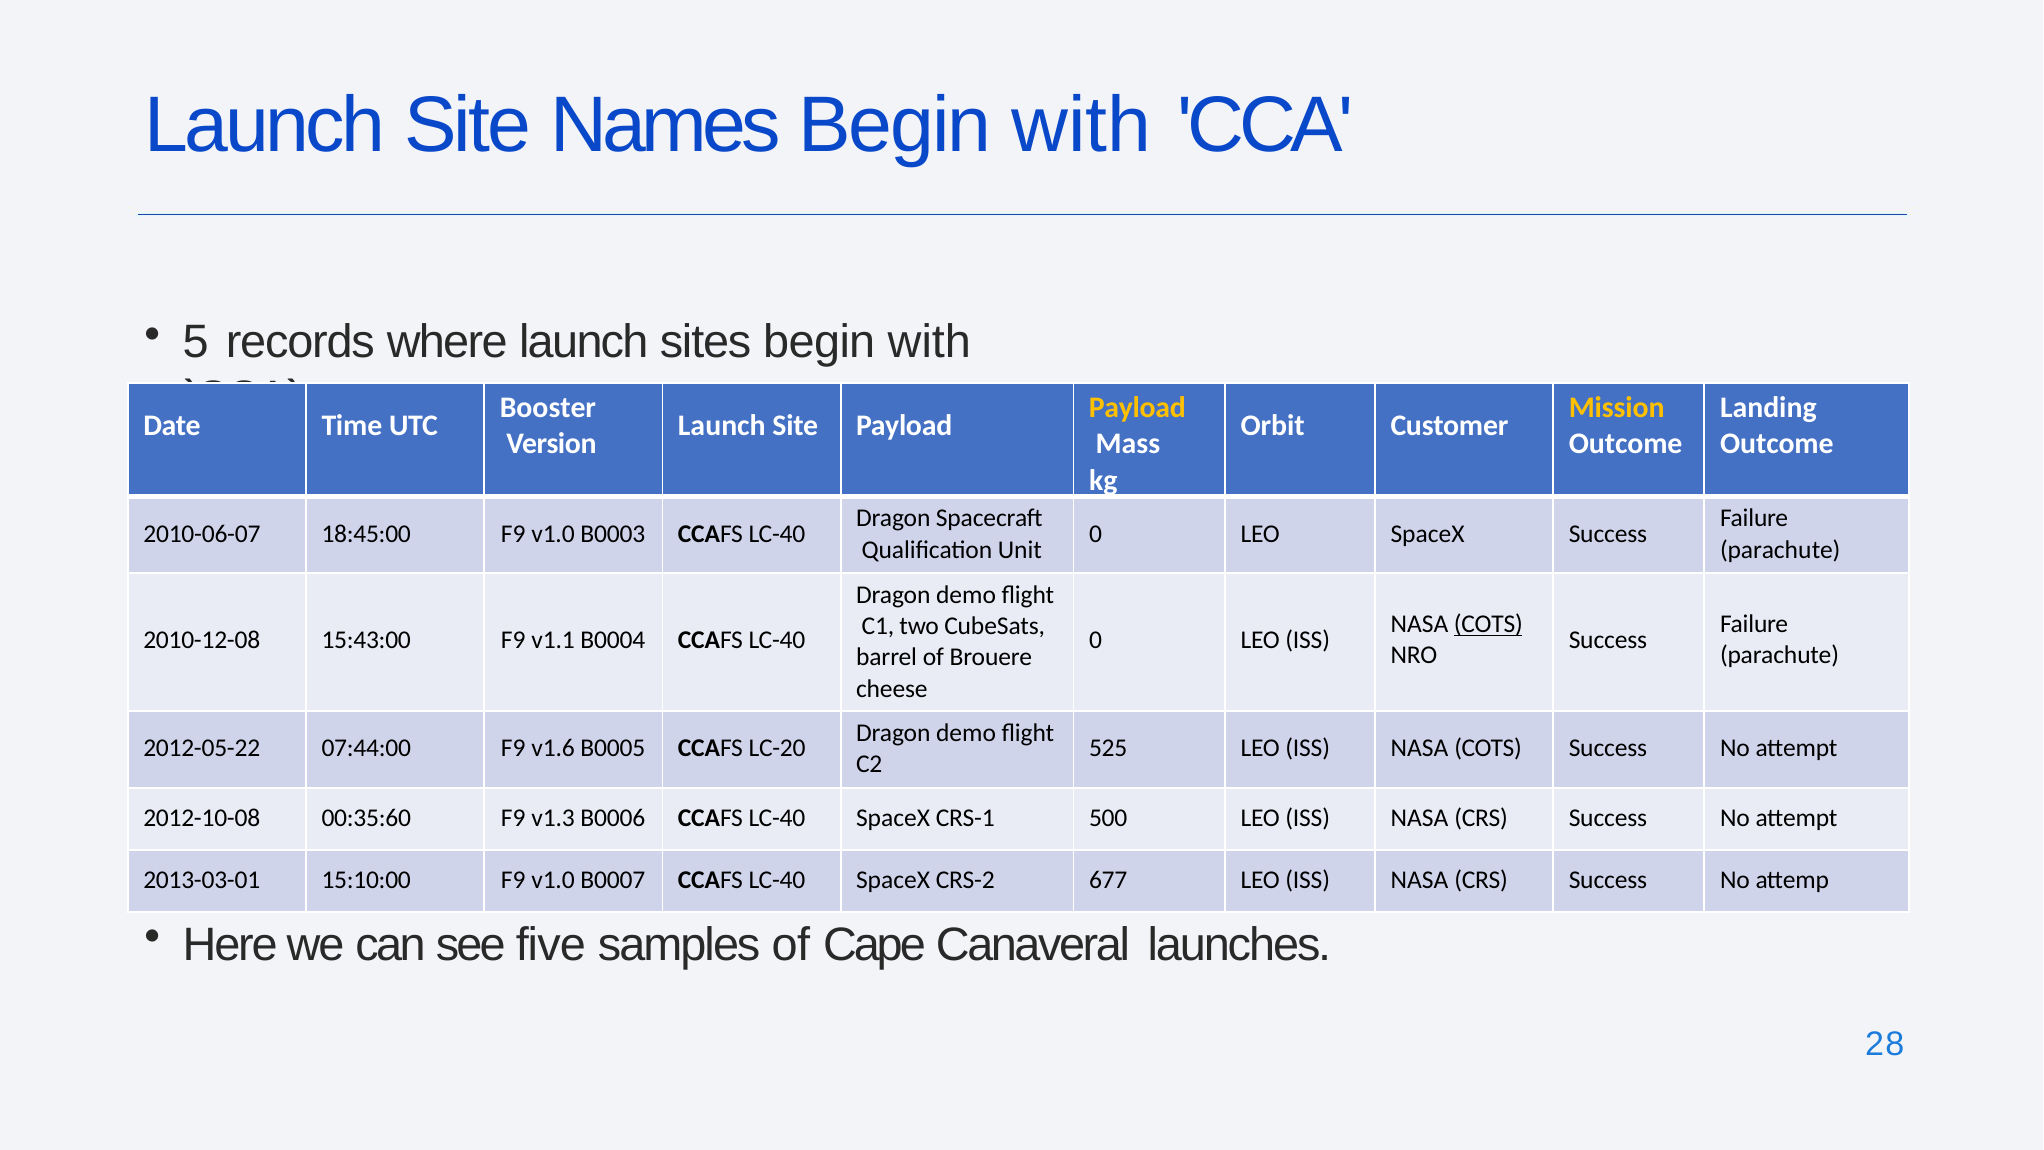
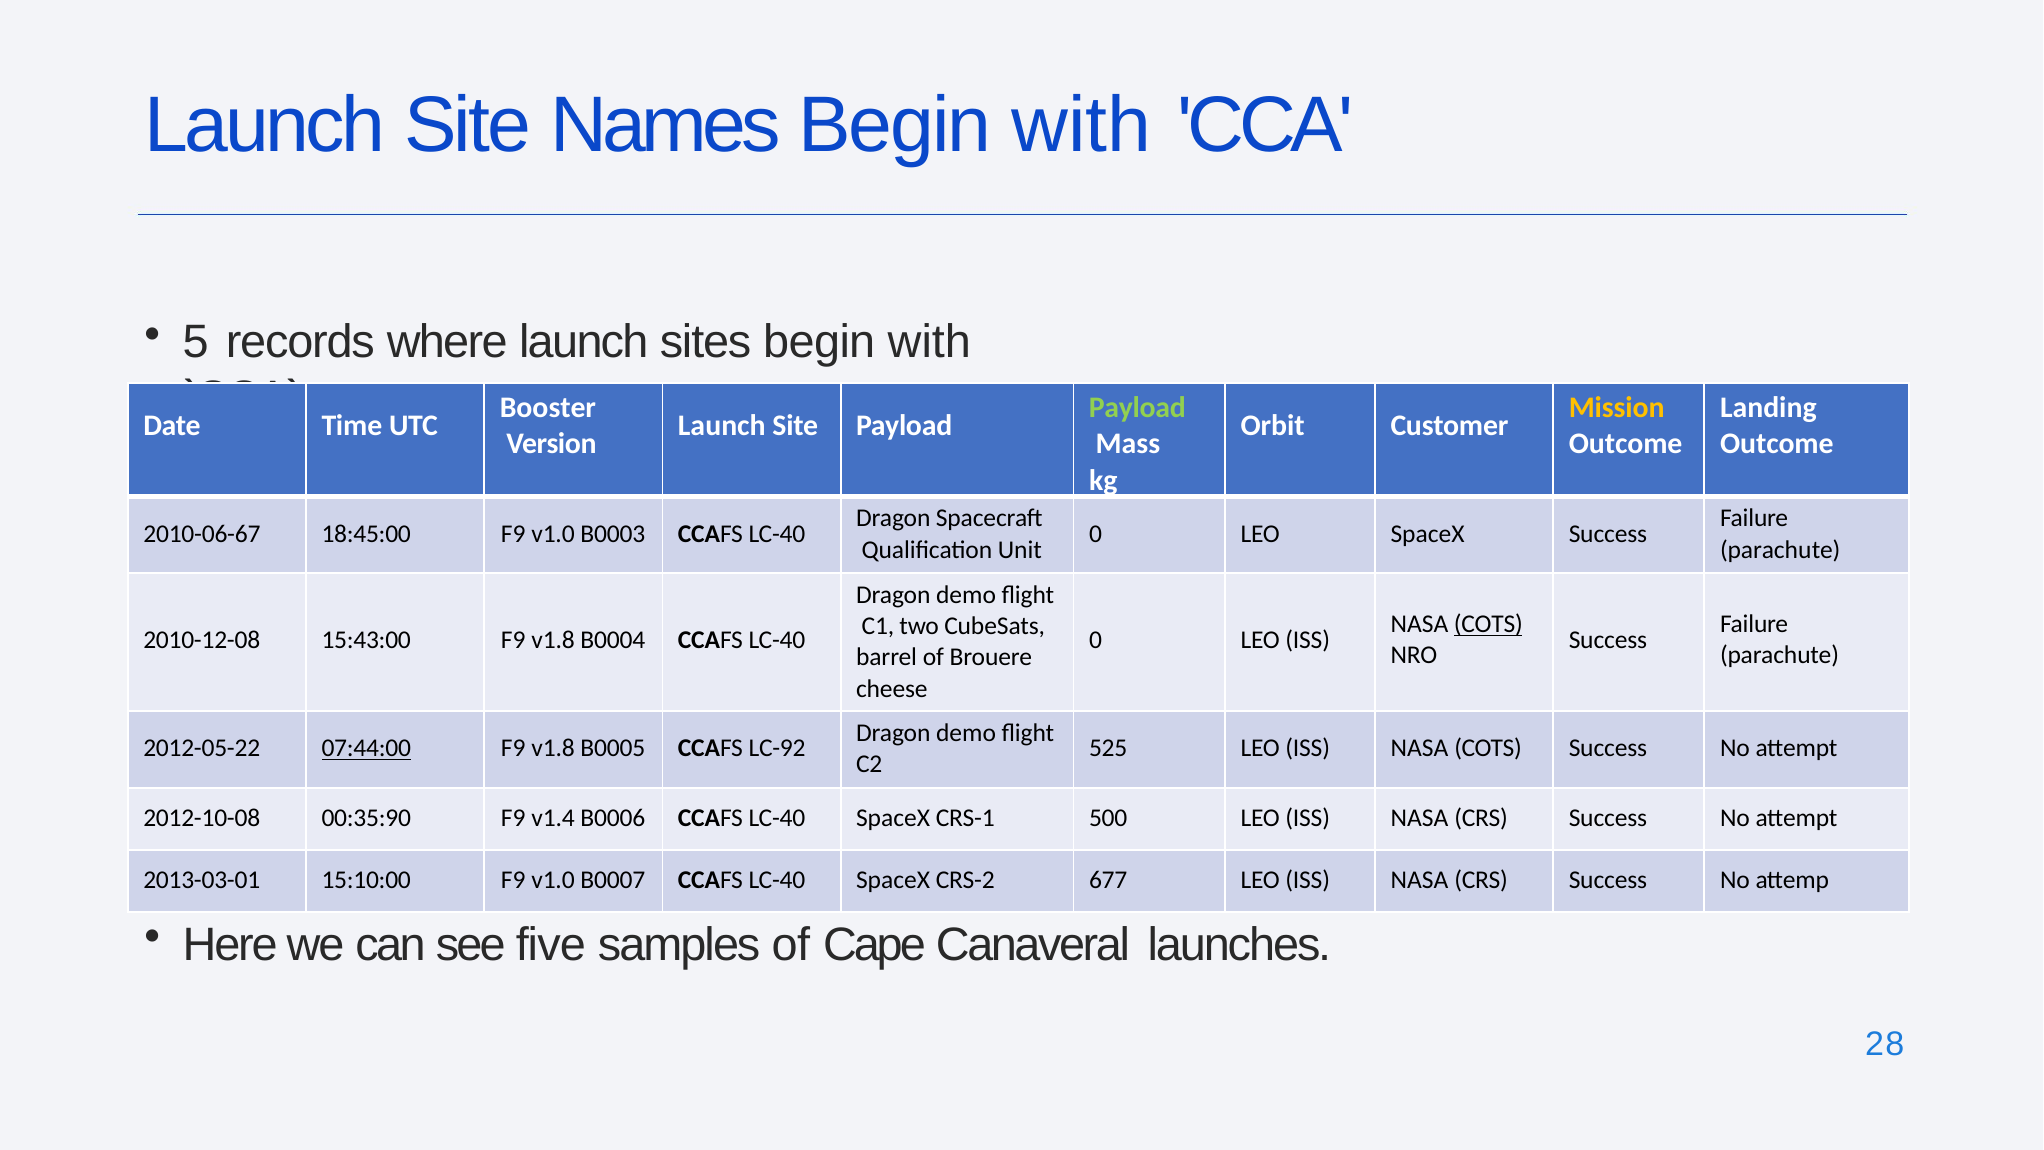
Payload at (1137, 408) colour: yellow -> light green
2010-06-07: 2010-06-07 -> 2010-06-67
15:43:00 F9 v1.1: v1.1 -> v1.8
07:44:00 underline: none -> present
v1.6 at (553, 748): v1.6 -> v1.8
LC-20: LC-20 -> LC-92
00:35:60: 00:35:60 -> 00:35:90
v1.3: v1.3 -> v1.4
